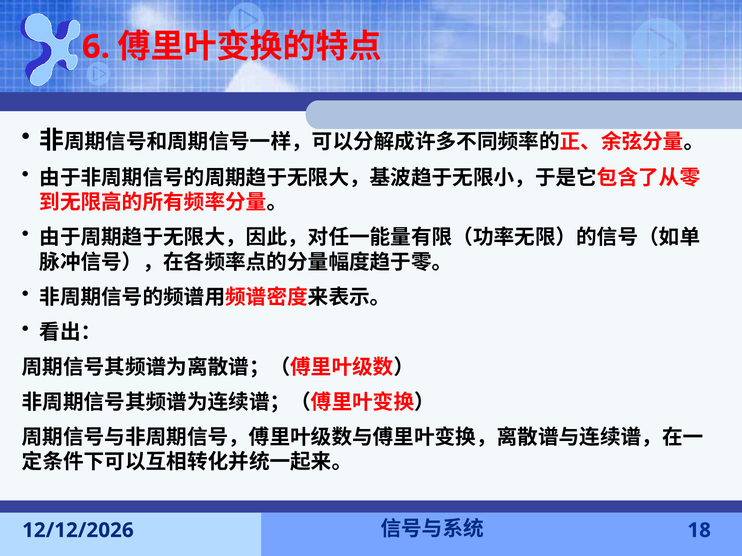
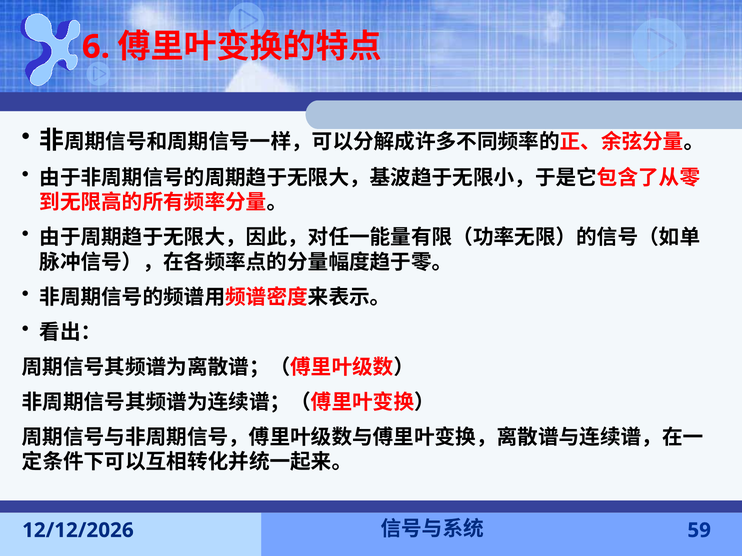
18: 18 -> 59
